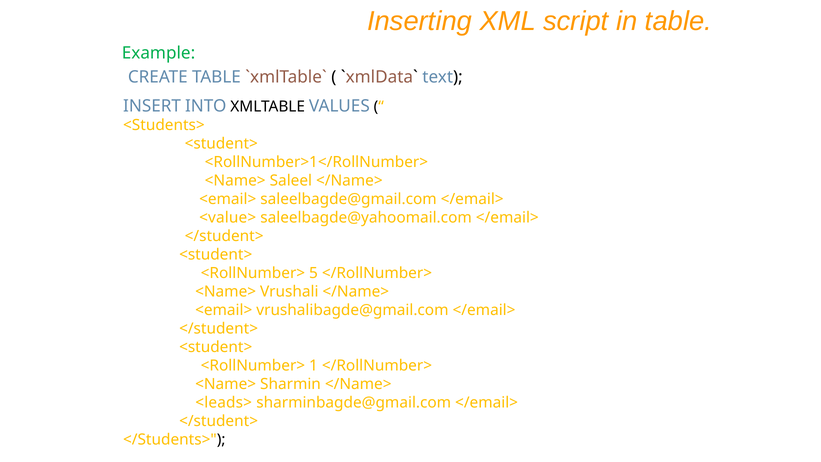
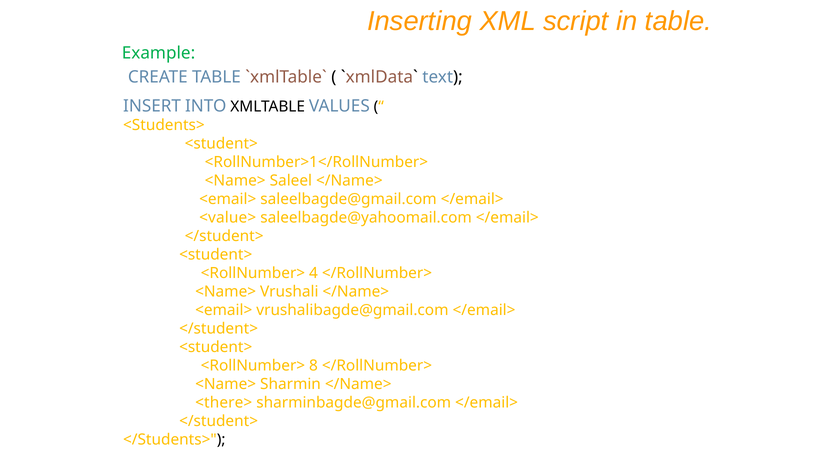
5: 5 -> 4
1: 1 -> 8
<leads>: <leads> -> <there>
